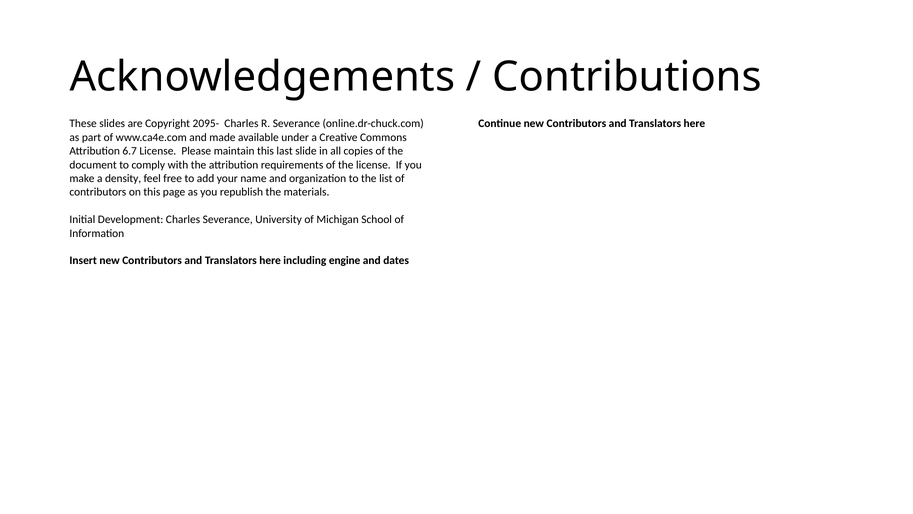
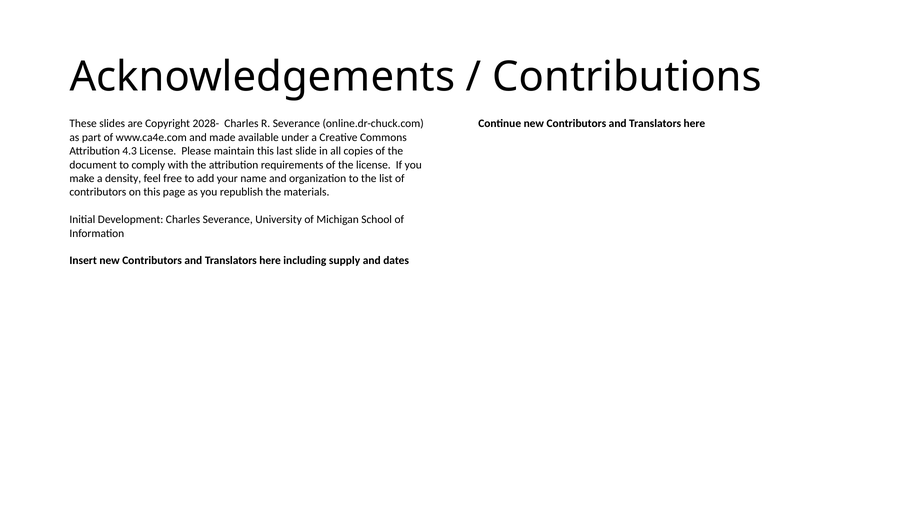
2095-: 2095- -> 2028-
6.7: 6.7 -> 4.3
engine: engine -> supply
